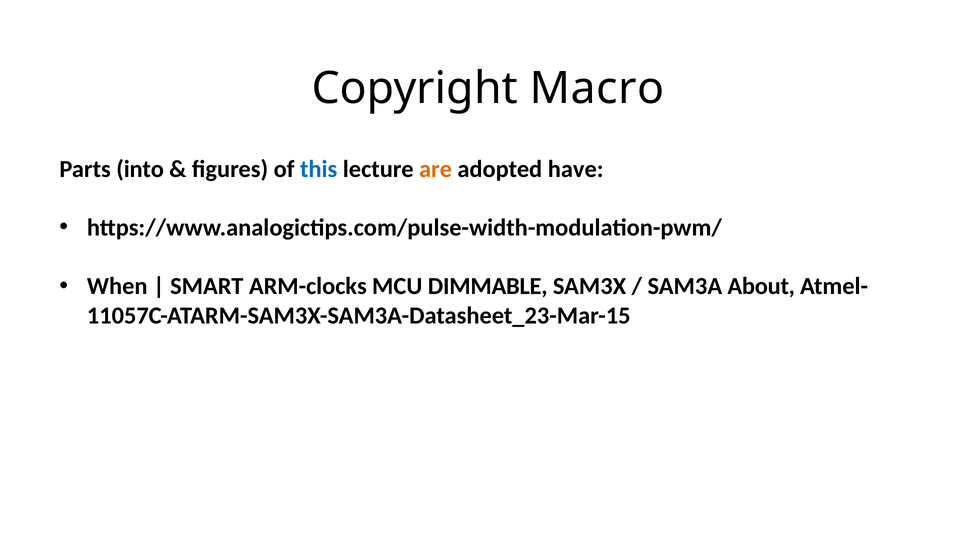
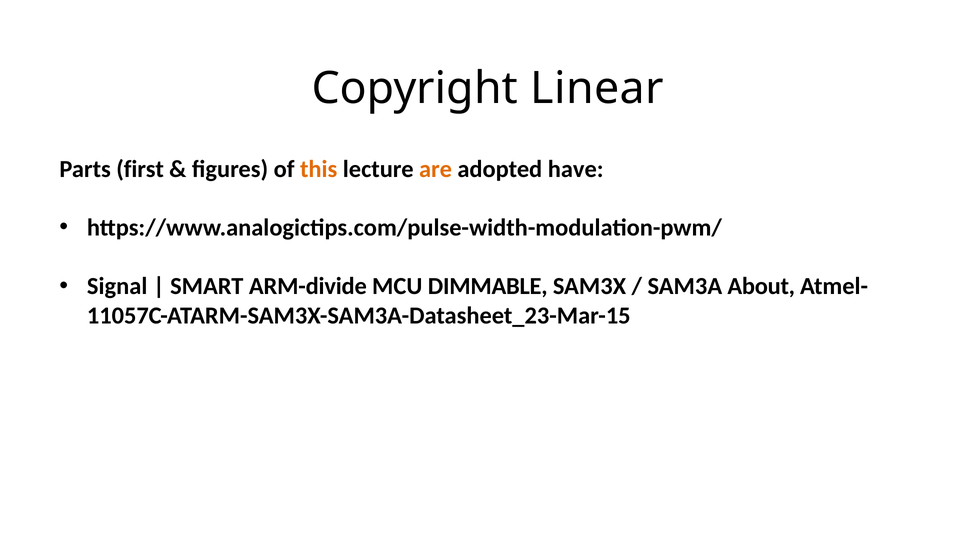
Macro: Macro -> Linear
into: into -> first
this colour: blue -> orange
When: When -> Signal
ARM-clocks: ARM-clocks -> ARM-divide
